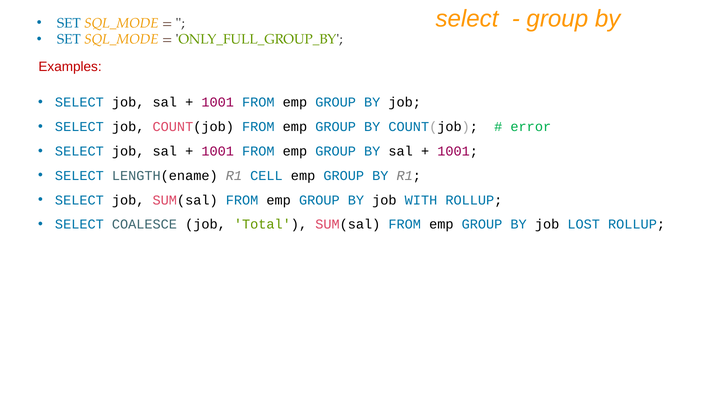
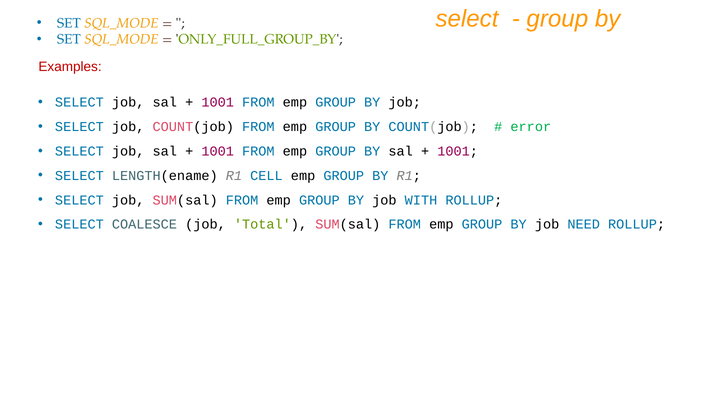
LOST: LOST -> NEED
